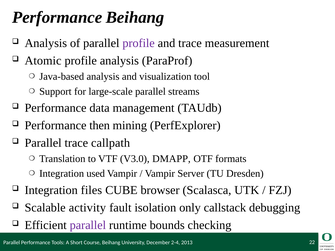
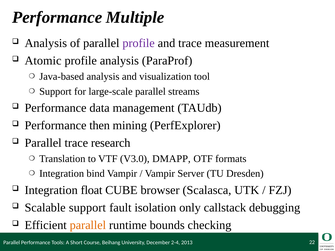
Performance Beihang: Beihang -> Multiple
callpath: callpath -> research
used: used -> bind
files: files -> float
Scalable activity: activity -> support
parallel at (88, 225) colour: purple -> orange
